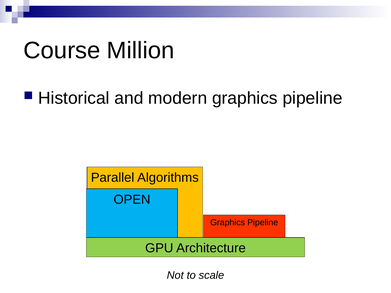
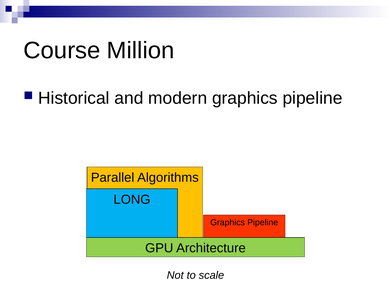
OPEN: OPEN -> LONG
